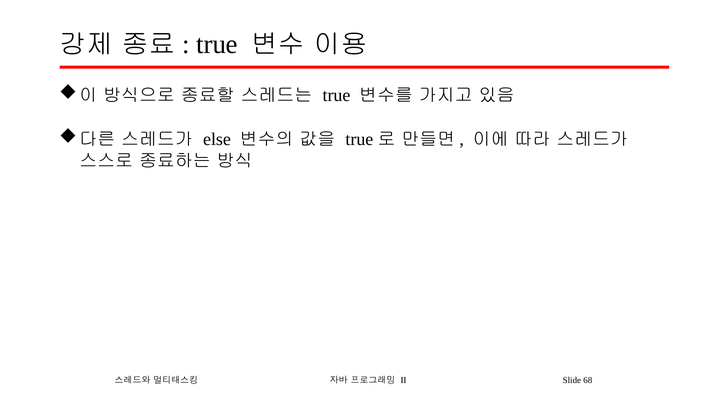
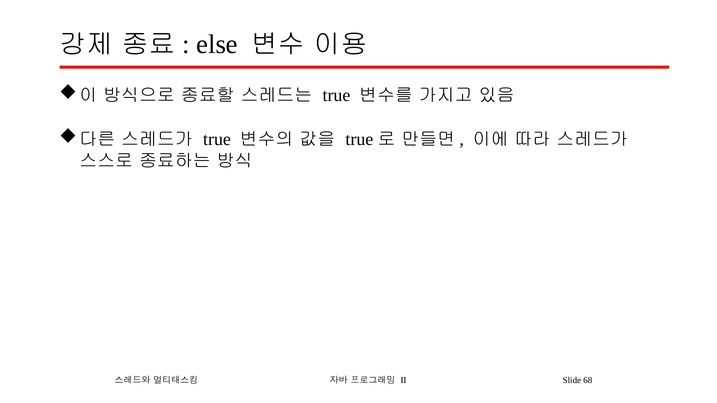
true at (217, 44): true -> else
else at (217, 139): else -> true
